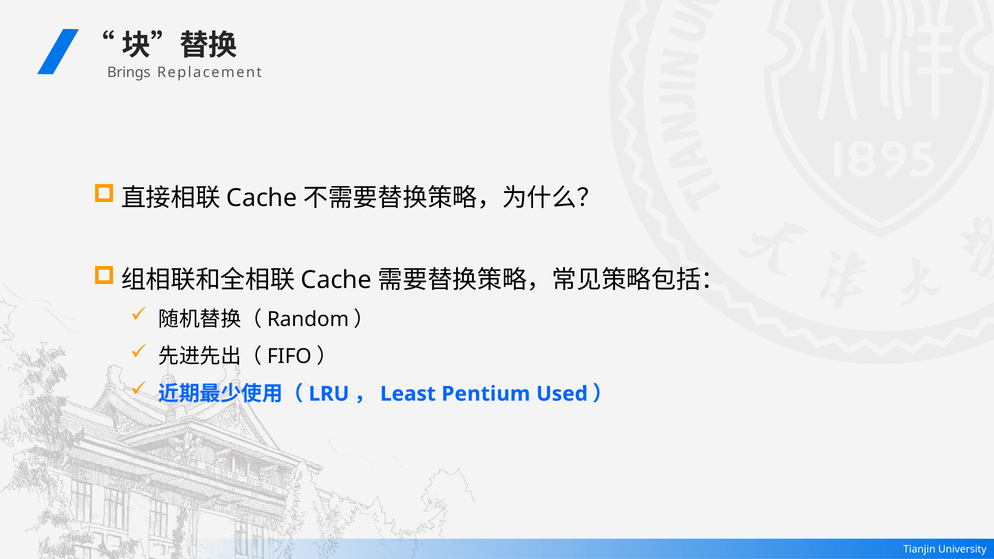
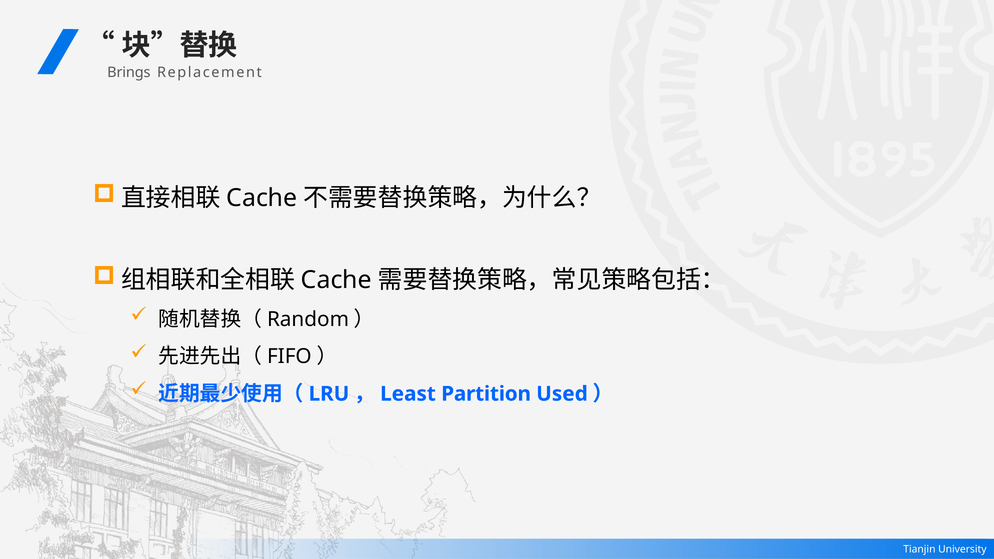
Pentium: Pentium -> Partition
